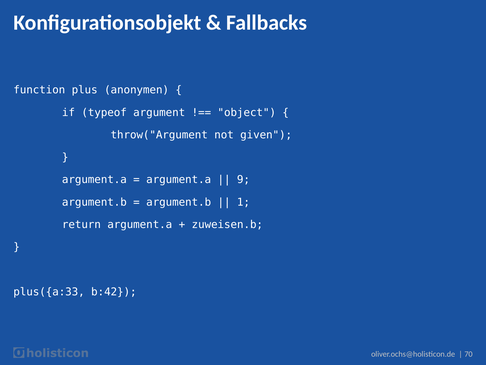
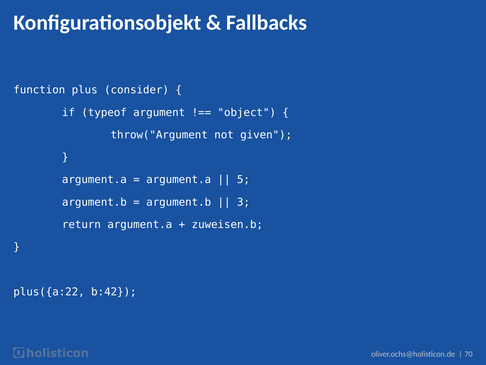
anonymen: anonymen -> consider
9: 9 -> 5
1: 1 -> 3
plus({a:33: plus({a:33 -> plus({a:22
